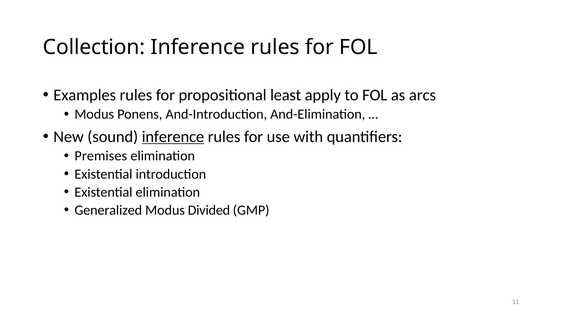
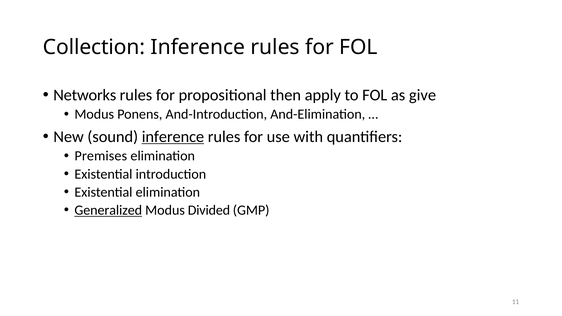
Examples: Examples -> Networks
least: least -> then
arcs: arcs -> give
Generalized underline: none -> present
